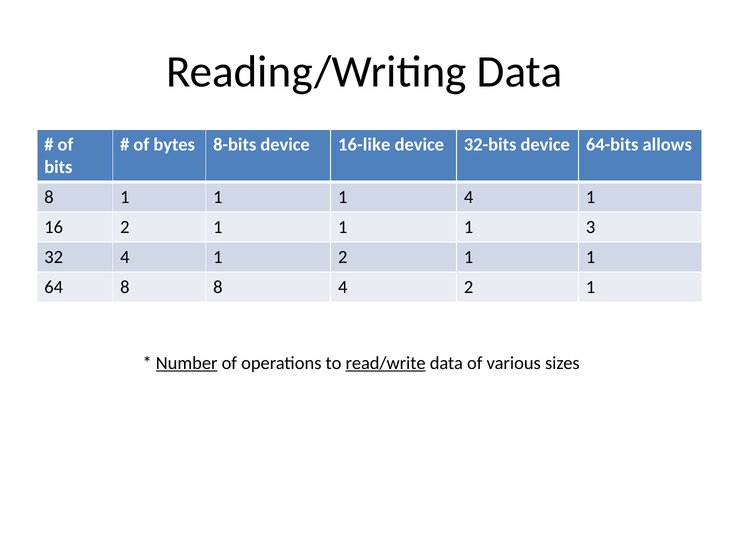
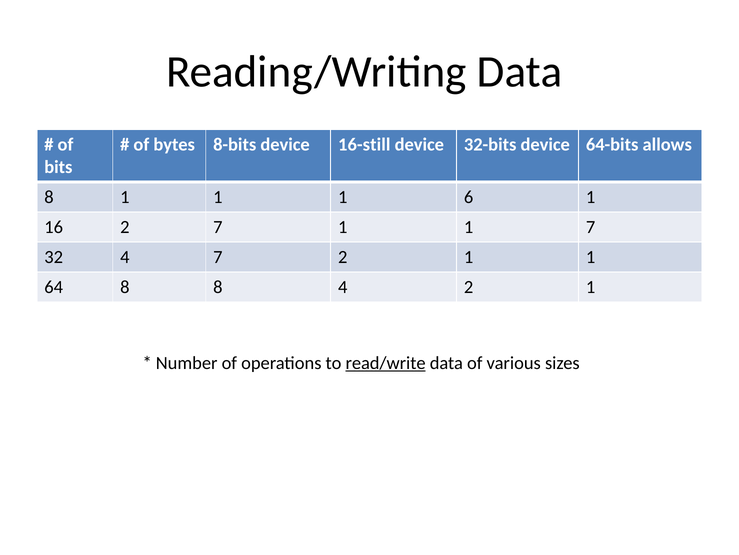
16-like: 16-like -> 16-still
1 4: 4 -> 6
16 2 1: 1 -> 7
1 3: 3 -> 7
32 4 1: 1 -> 7
Number underline: present -> none
